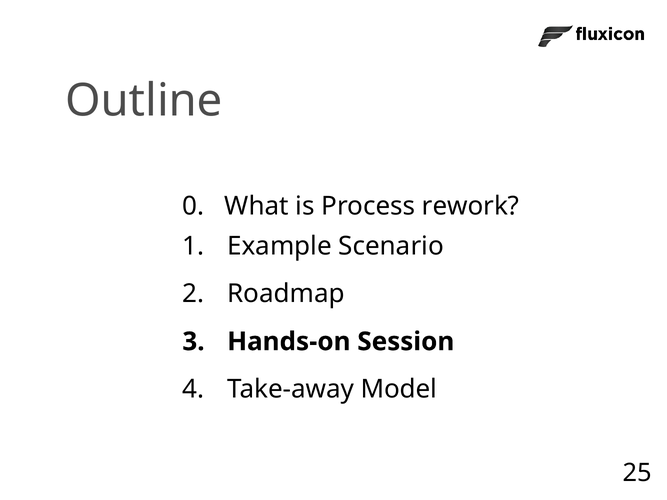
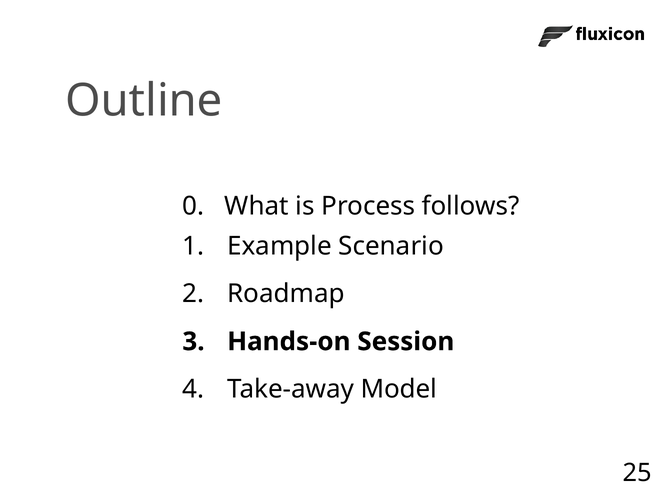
rework: rework -> follows
